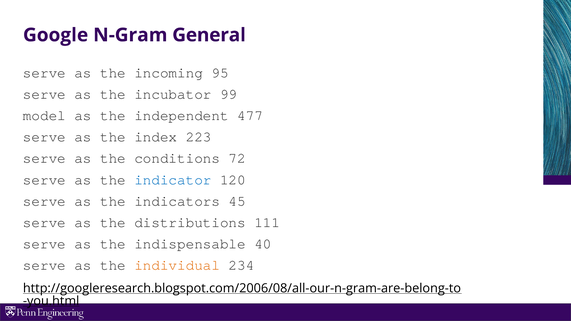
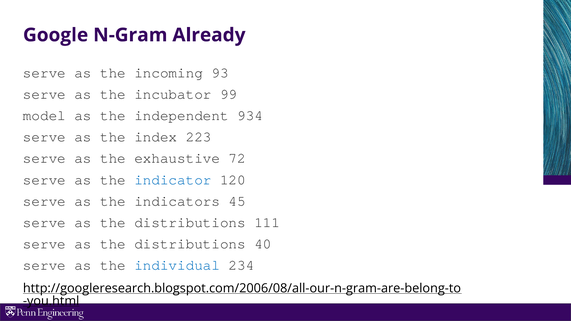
General: General -> Already
95: 95 -> 93
477: 477 -> 934
conditions: conditions -> exhaustive
indispensable at (190, 244): indispensable -> distributions
individual colour: orange -> blue
